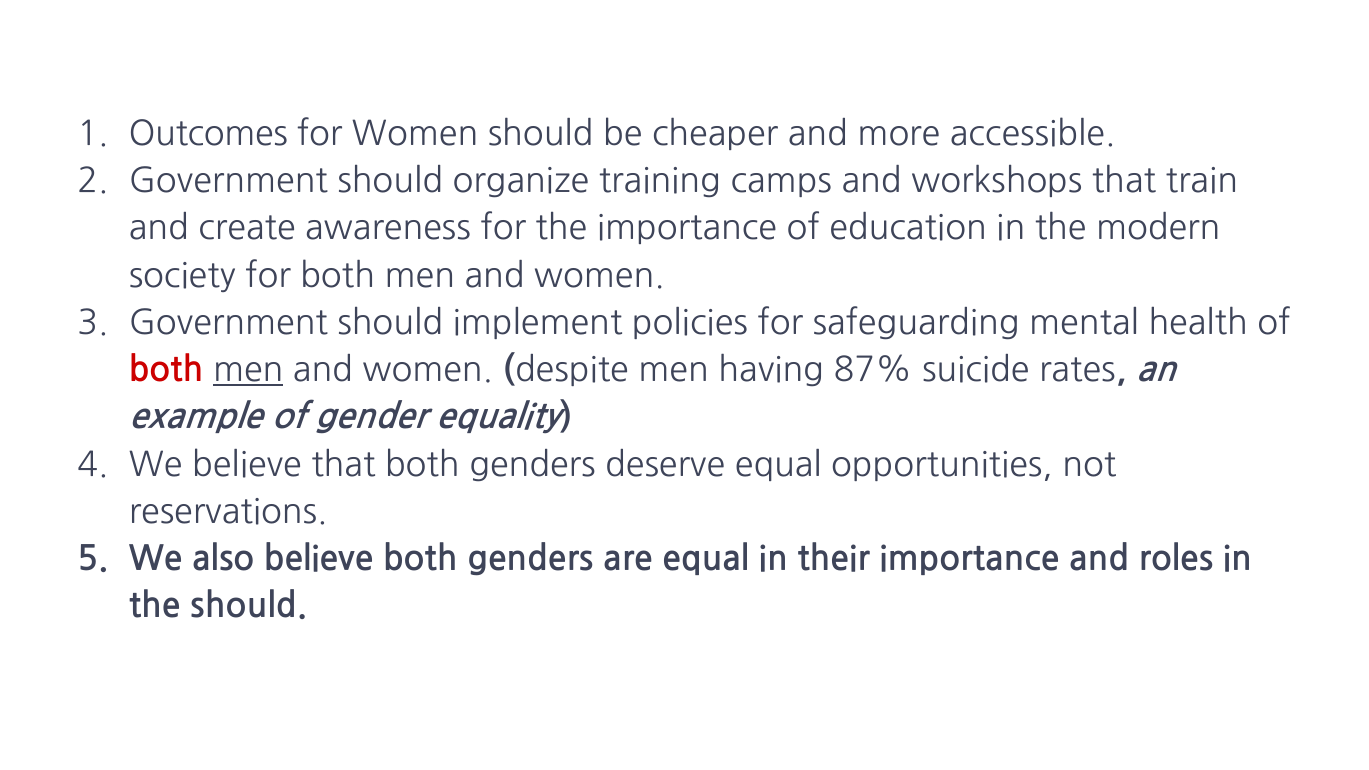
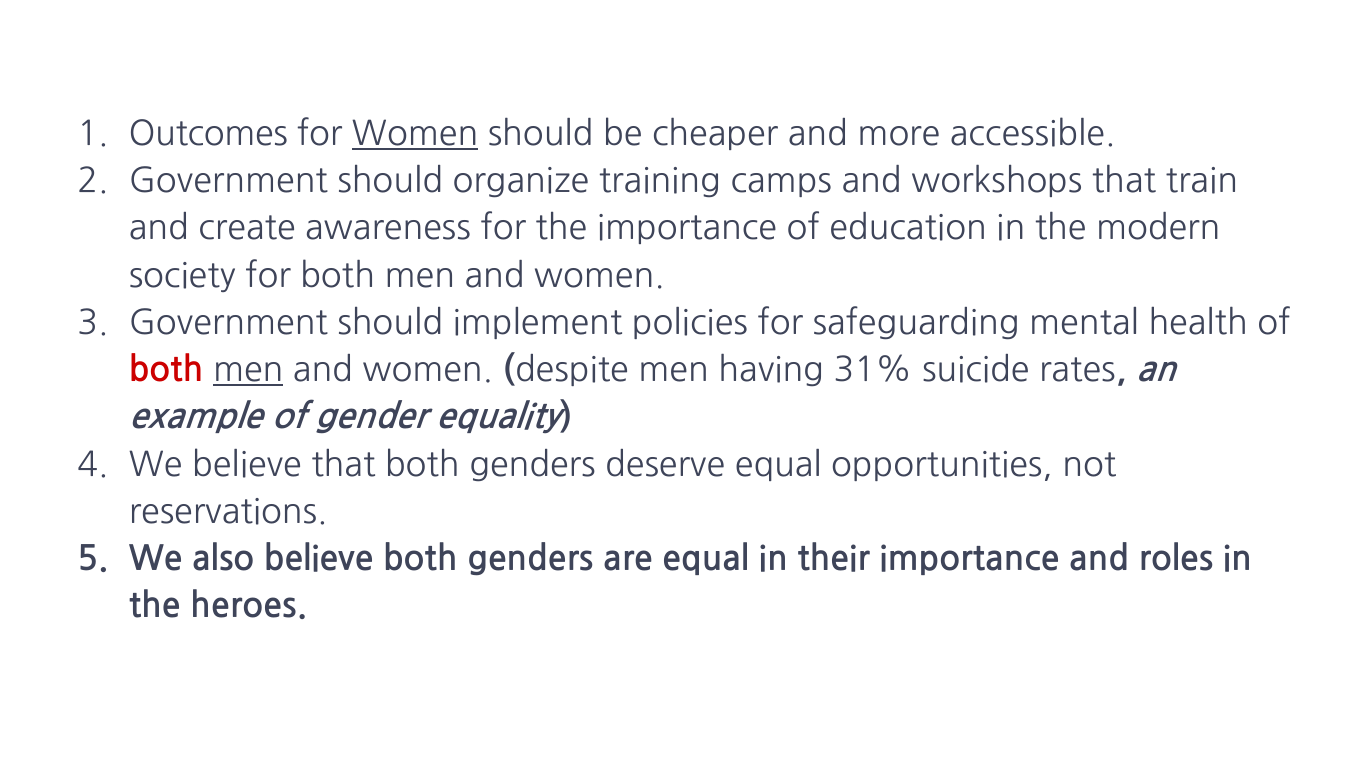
Women at (415, 134) underline: none -> present
87%: 87% -> 31%
the should: should -> heroes
